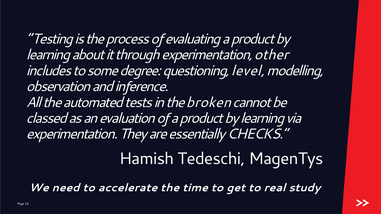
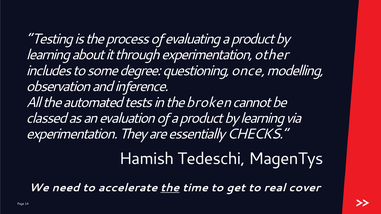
level: level -> once
the at (170, 188) underline: none -> present
study: study -> cover
